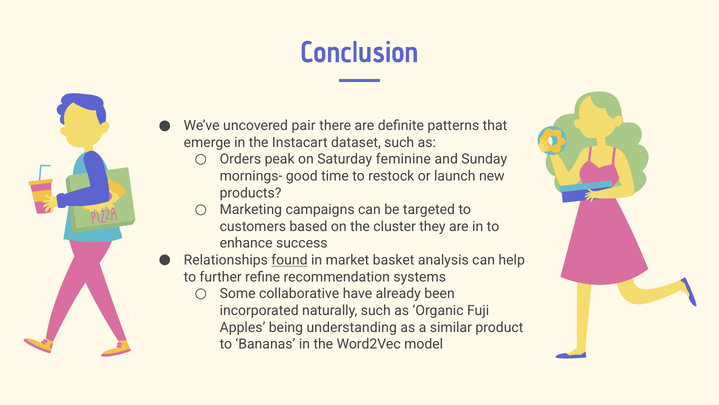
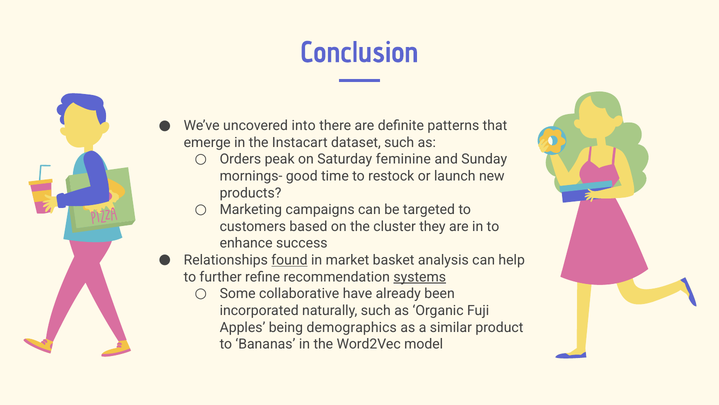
pair: pair -> into
systems underline: none -> present
understanding: understanding -> demographics
